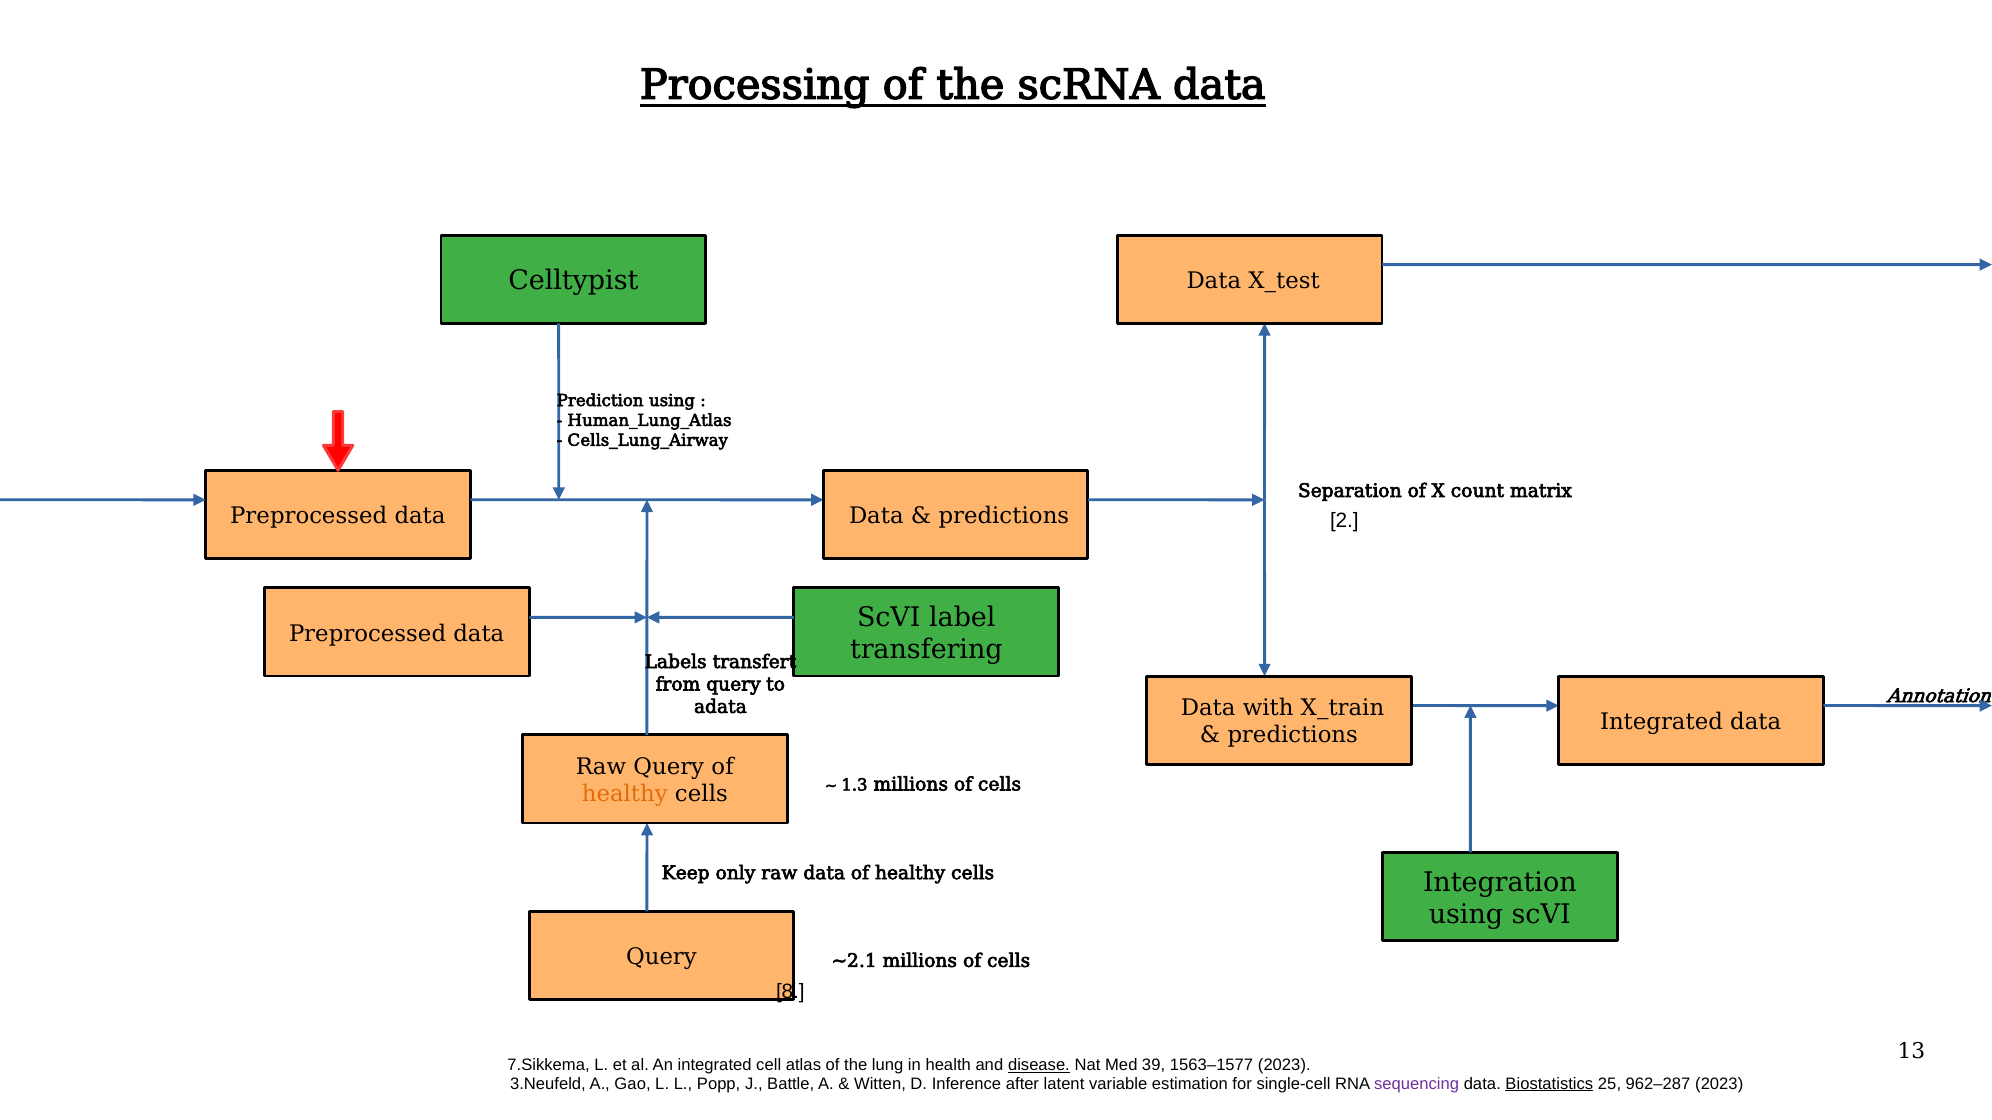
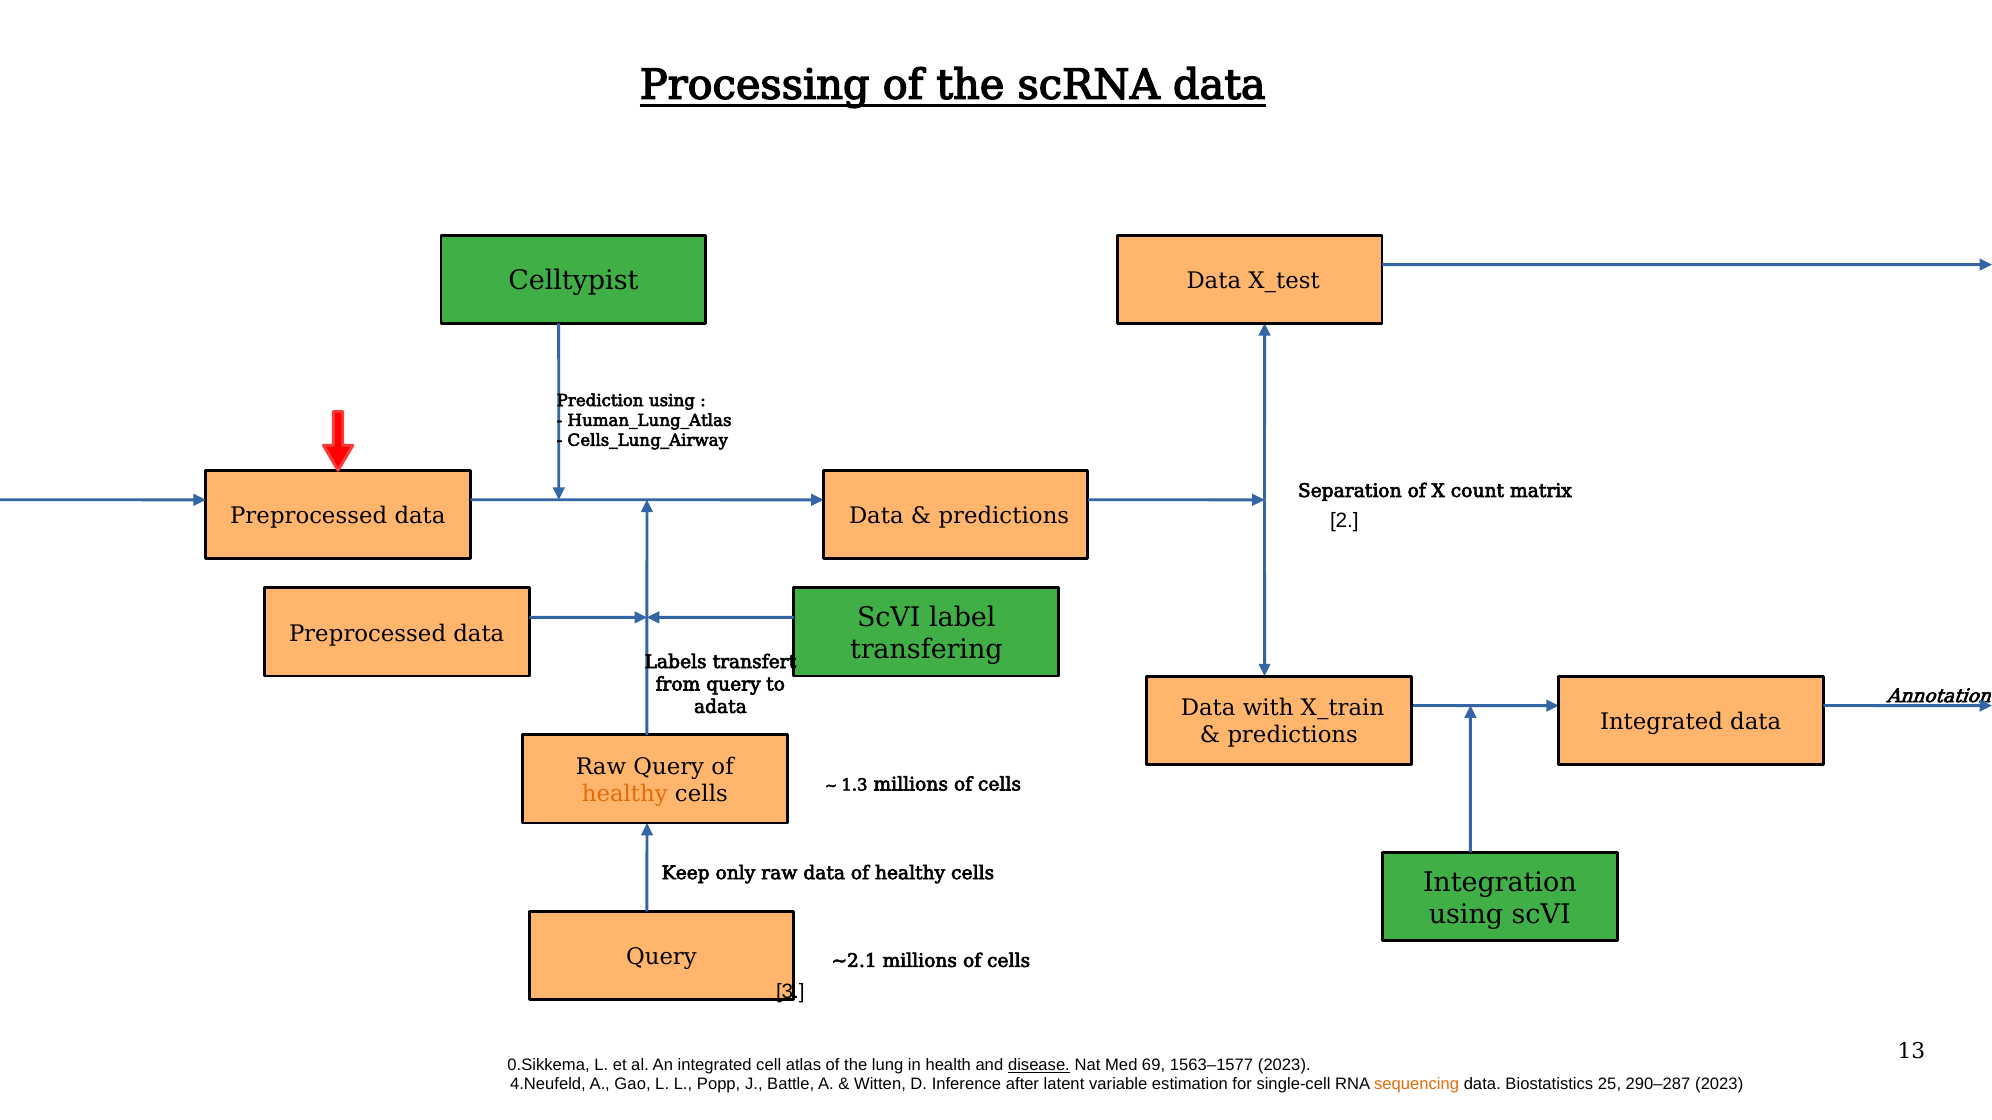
8: 8 -> 3
7.Sikkema: 7.Sikkema -> 0.Sikkema
39: 39 -> 69
3.Neufeld: 3.Neufeld -> 4.Neufeld
sequencing colour: purple -> orange
Biostatistics underline: present -> none
962–287: 962–287 -> 290–287
